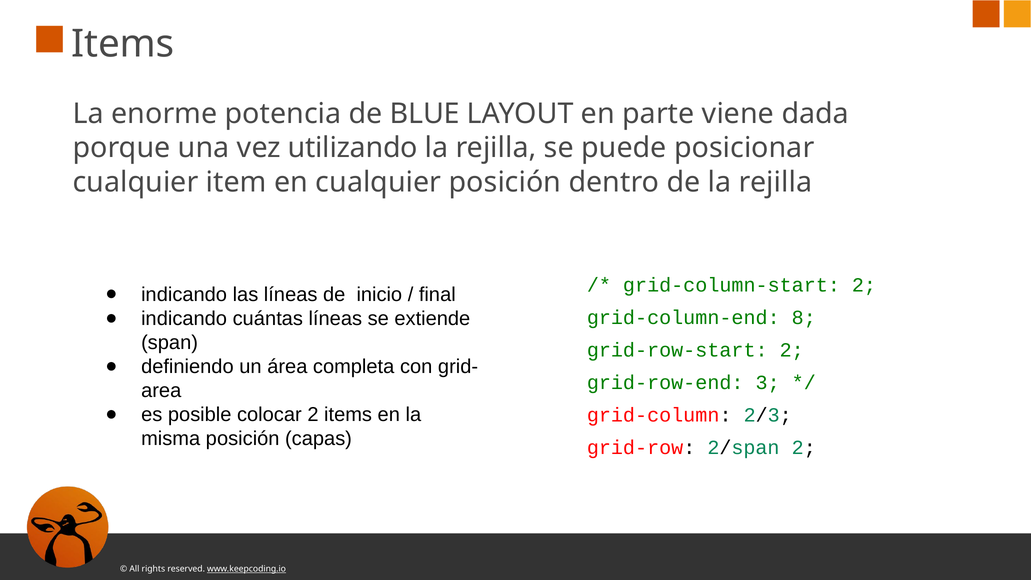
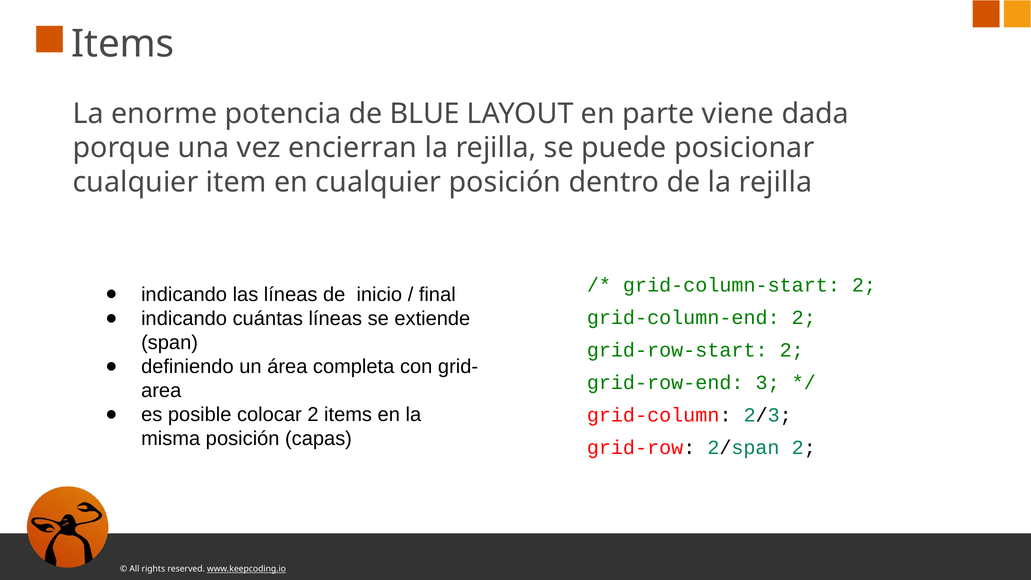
utilizando: utilizando -> encierran
grid-column-end 8: 8 -> 2
